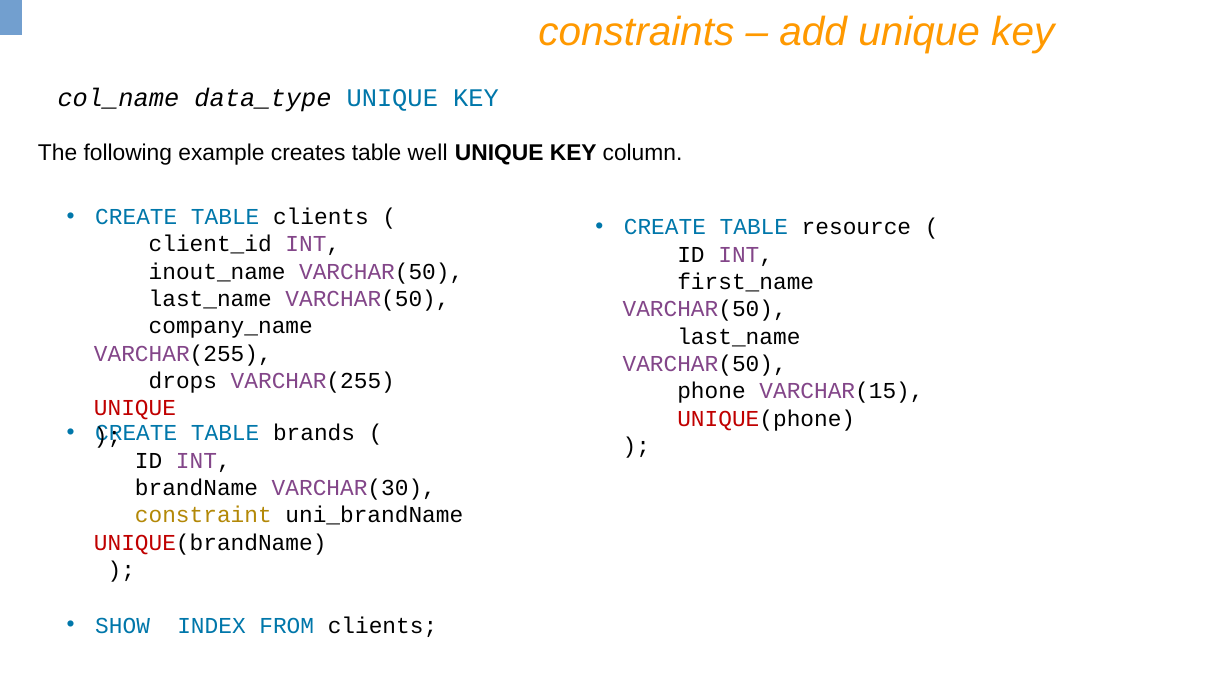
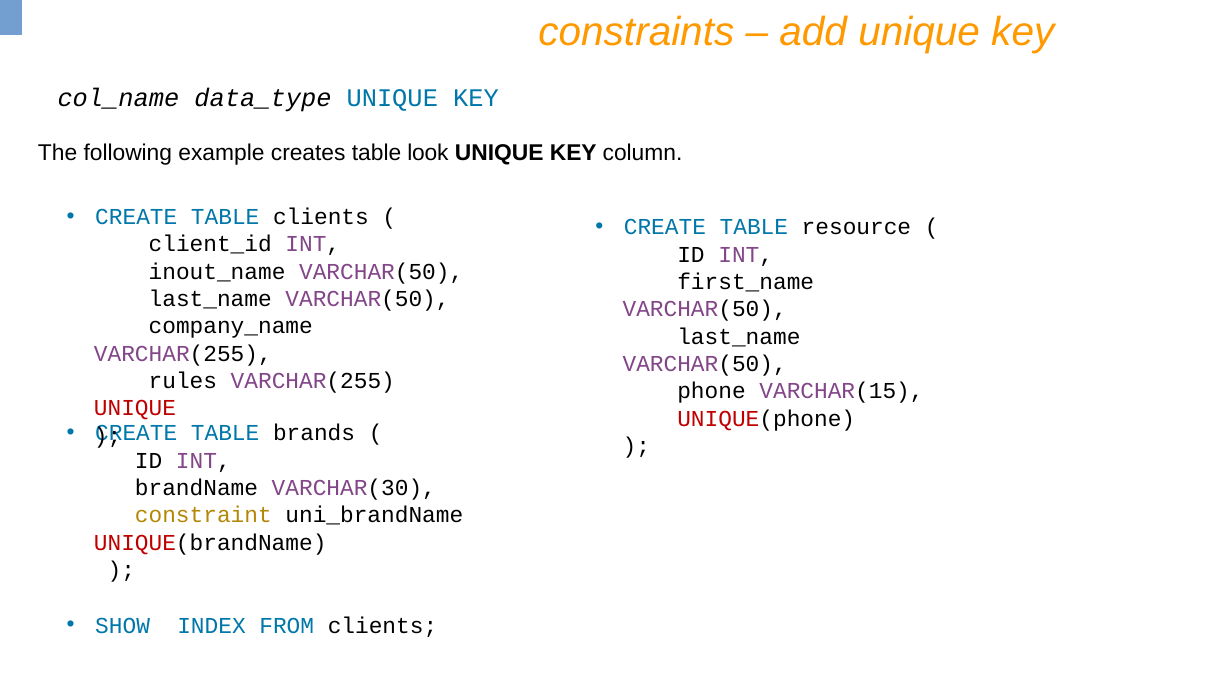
well: well -> look
drops: drops -> rules
